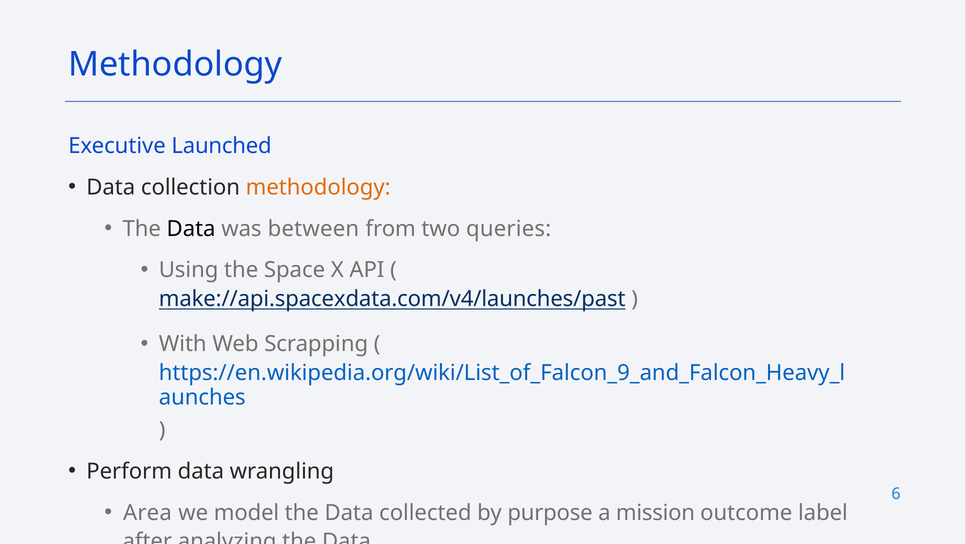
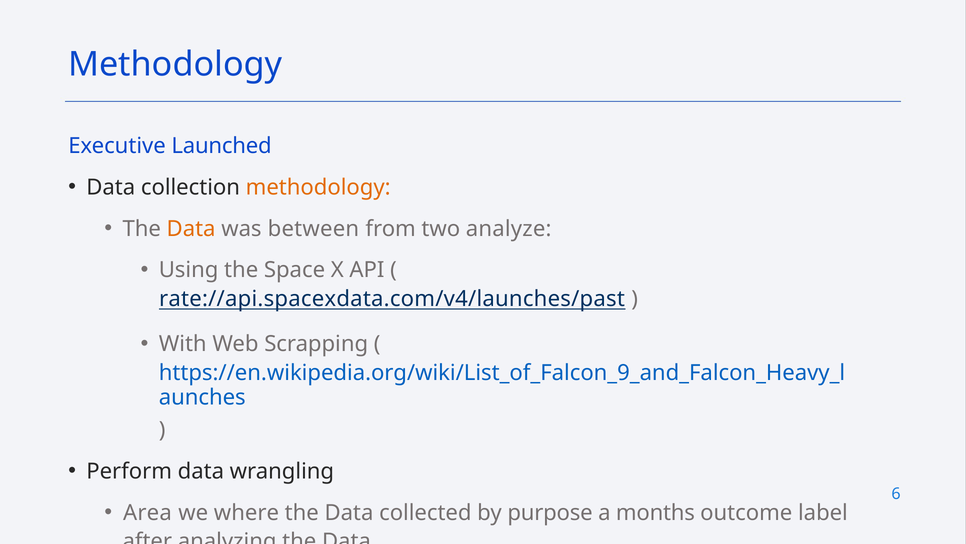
Data at (191, 228) colour: black -> orange
queries: queries -> analyze
make://api.spacexdata.com/v4/launches/past: make://api.spacexdata.com/v4/launches/past -> rate://api.spacexdata.com/v4/launches/past
model: model -> where
mission: mission -> months
